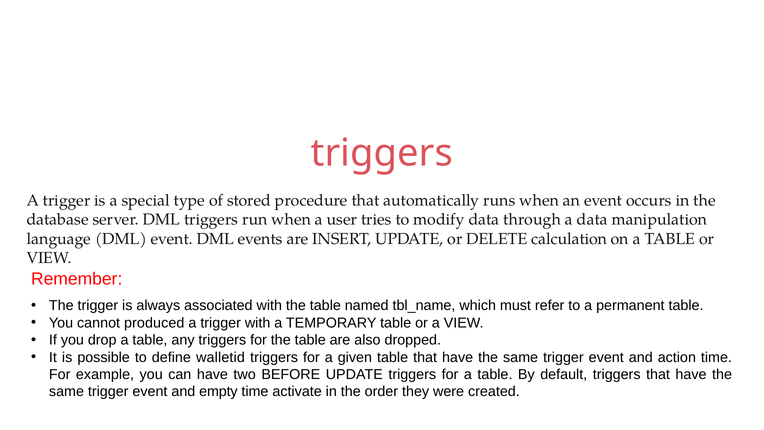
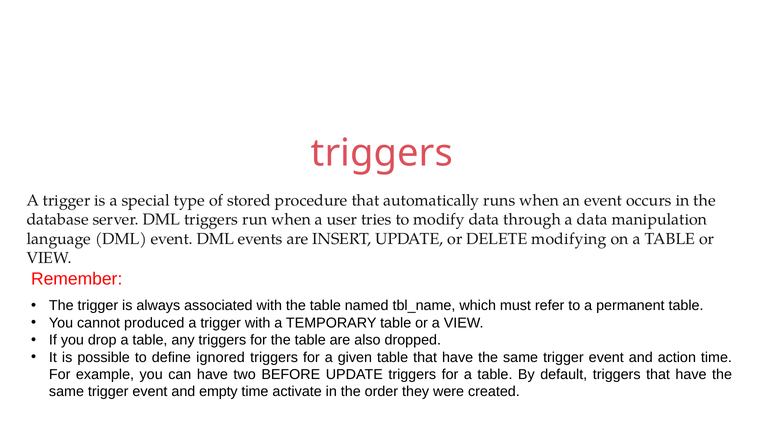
calculation: calculation -> modifying
walletid: walletid -> ignored
